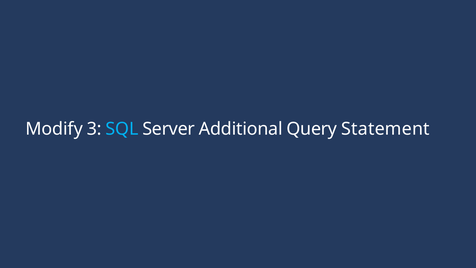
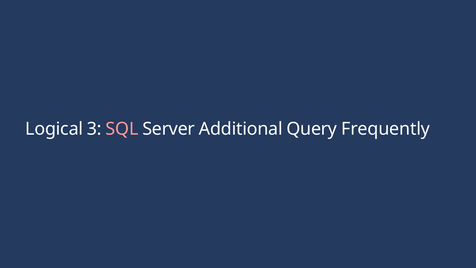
Modify: Modify -> Logical
SQL colour: light blue -> pink
Statement: Statement -> Frequently
